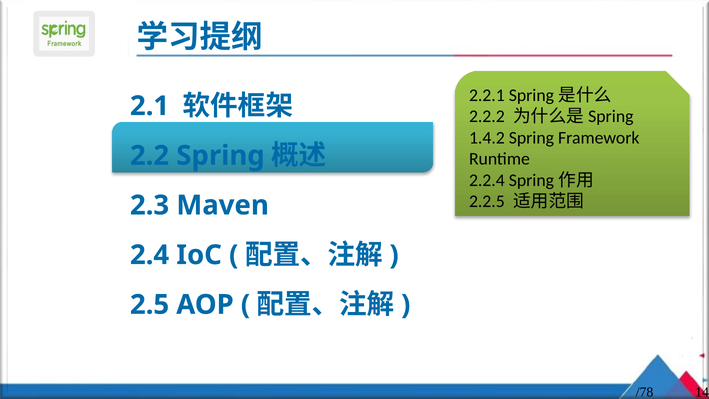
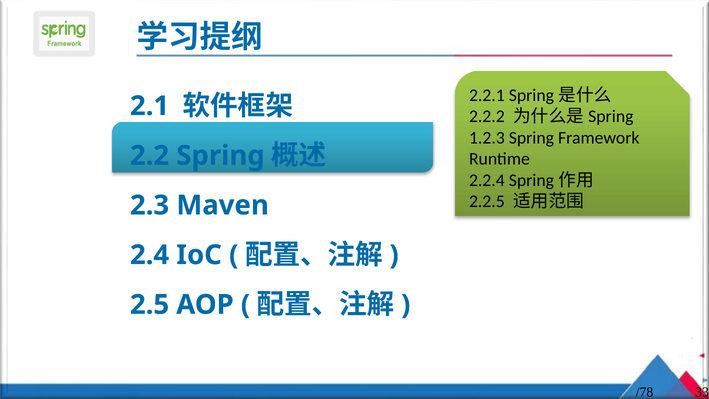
1.4.2: 1.4.2 -> 1.2.3
14: 14 -> 33
